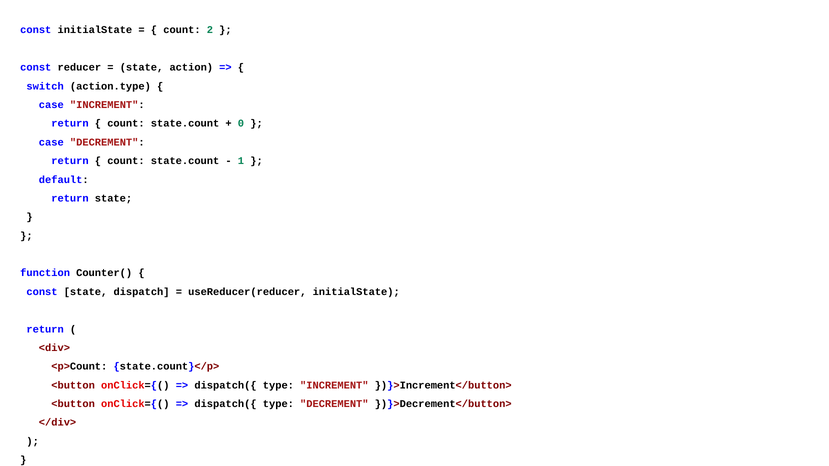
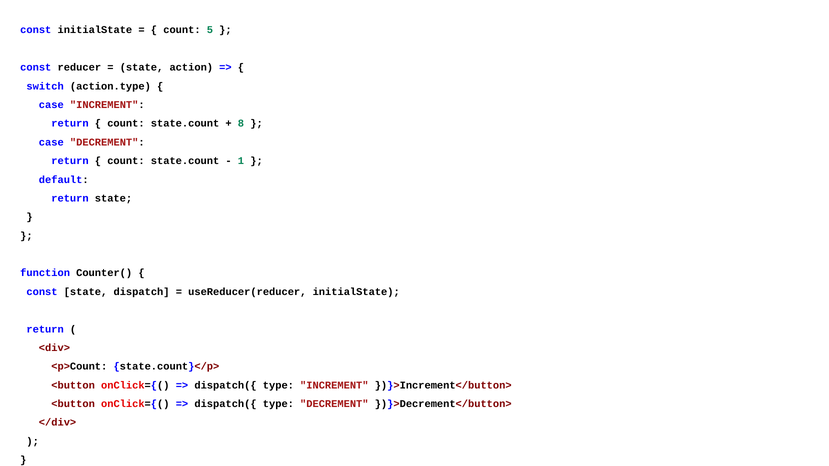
2: 2 -> 5
0: 0 -> 8
